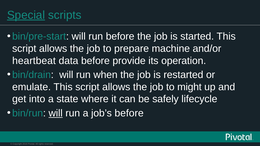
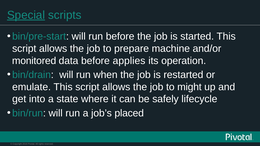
heartbeat: heartbeat -> monitored
provide: provide -> applies
will at (56, 113) underline: present -> none
job’s before: before -> placed
